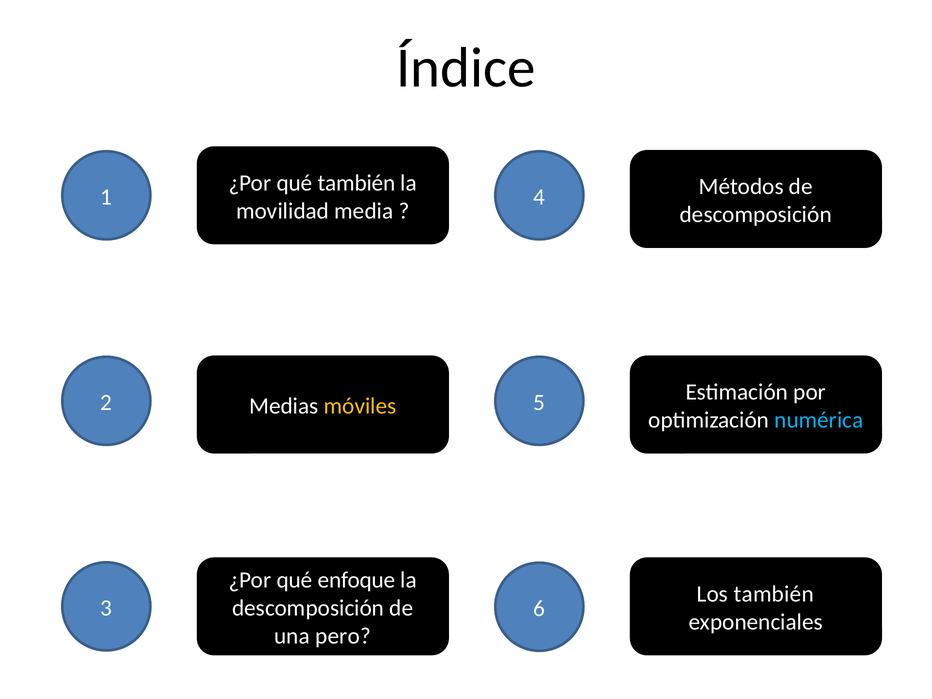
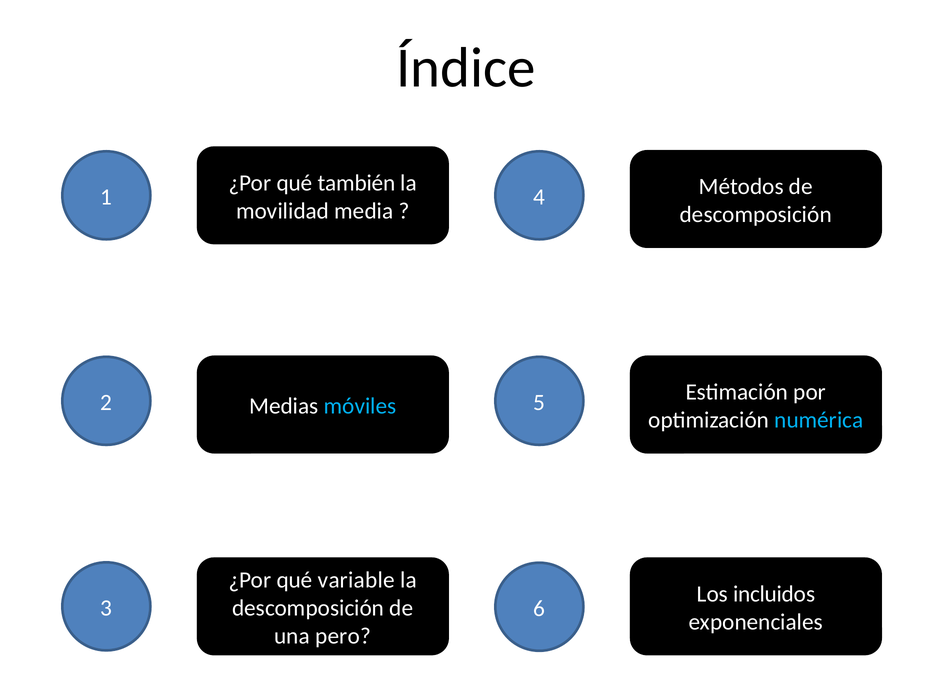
móviles colour: yellow -> light blue
enfoque: enfoque -> variable
Los también: también -> incluidos
